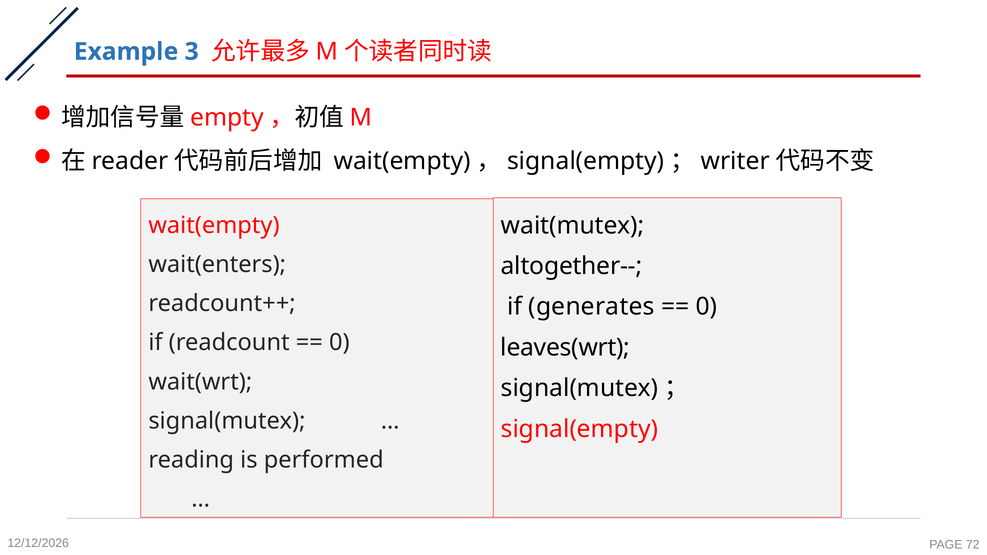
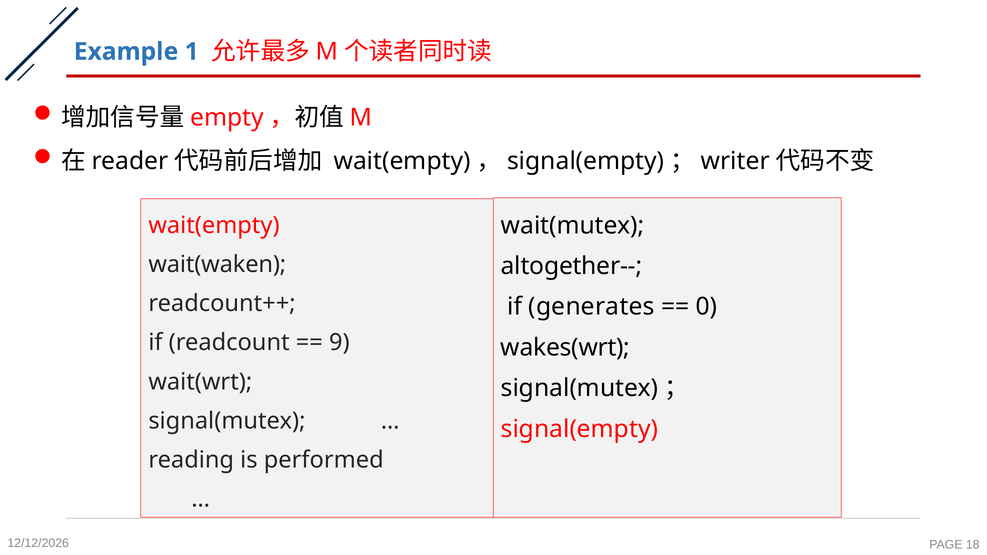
3: 3 -> 1
wait(enters: wait(enters -> wait(waken
0 at (339, 343): 0 -> 9
leaves(wrt: leaves(wrt -> wakes(wrt
72: 72 -> 18
